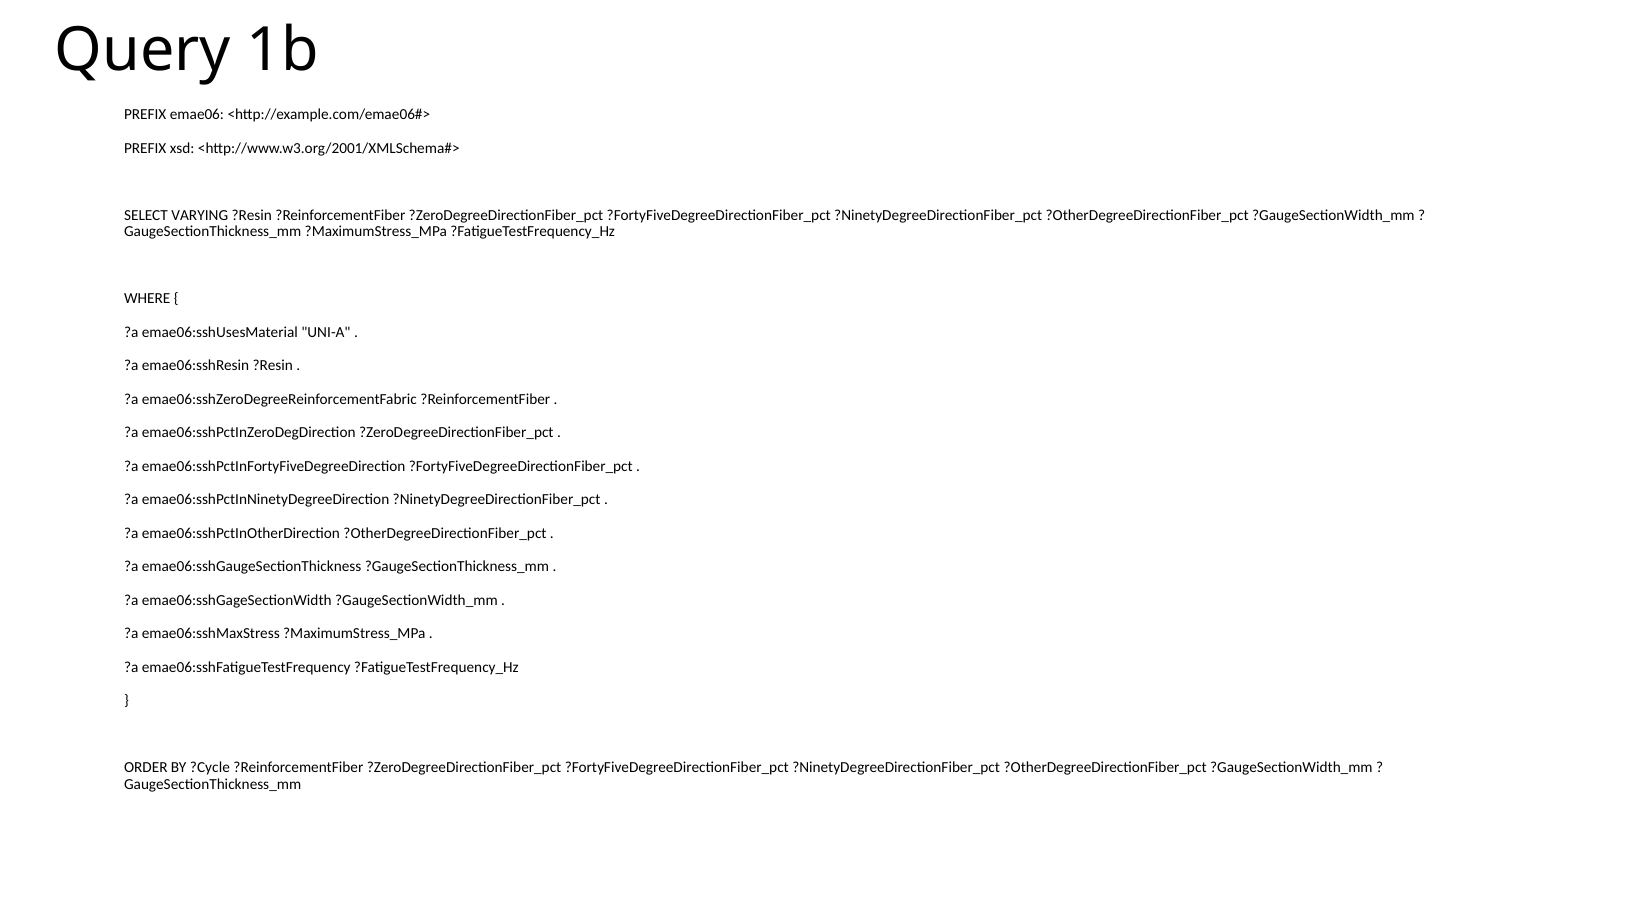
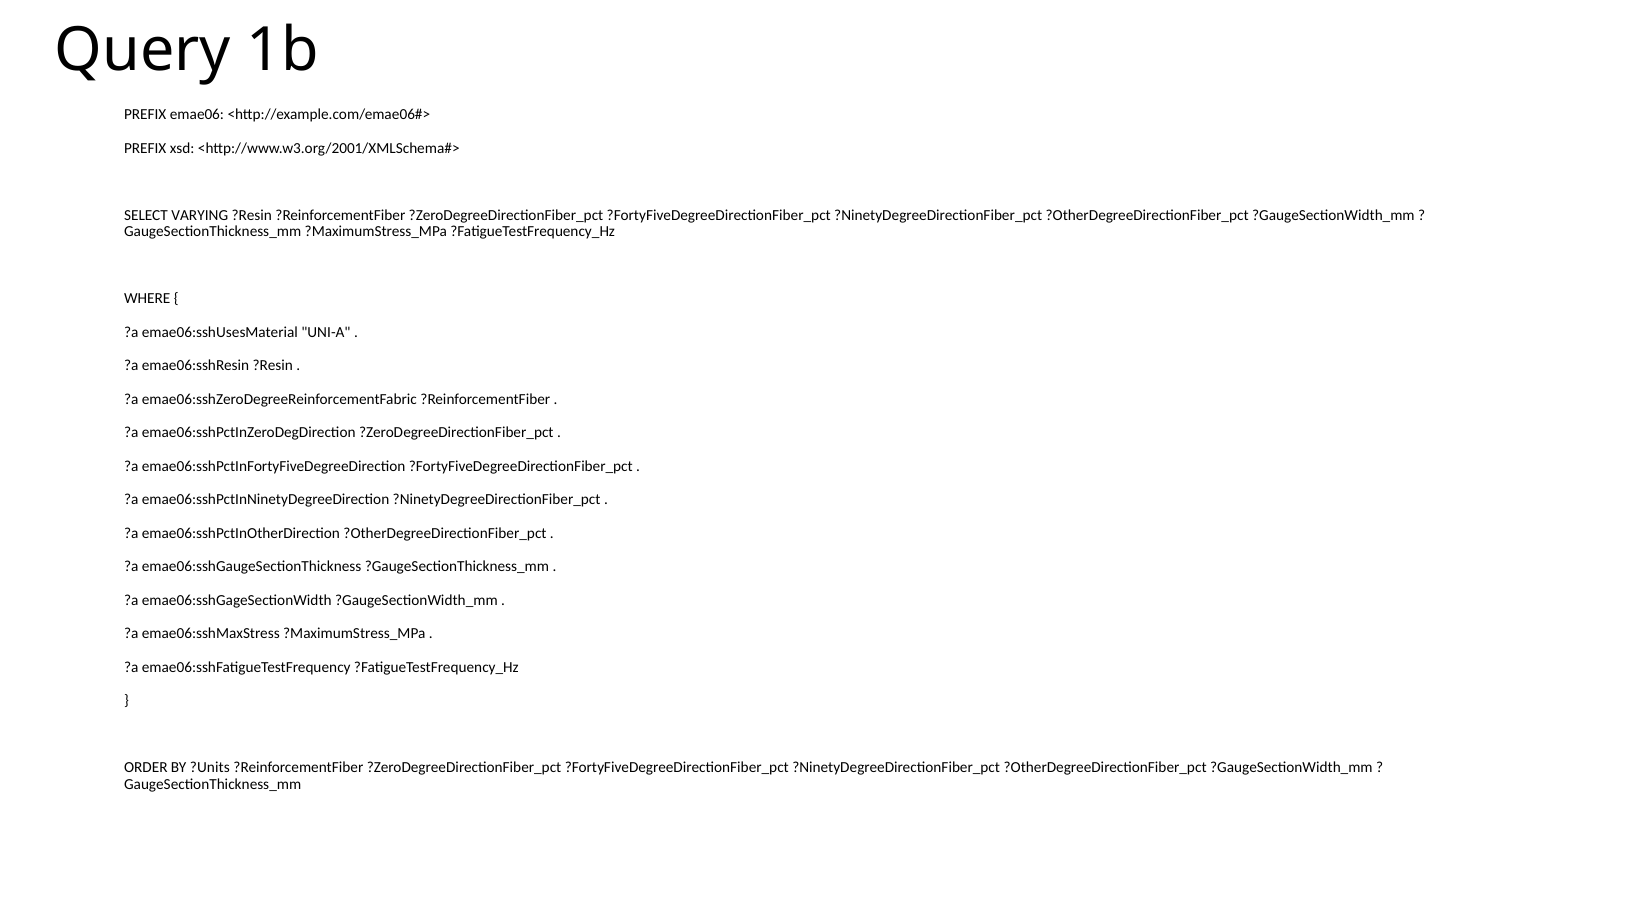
?Cycle: ?Cycle -> ?Units
